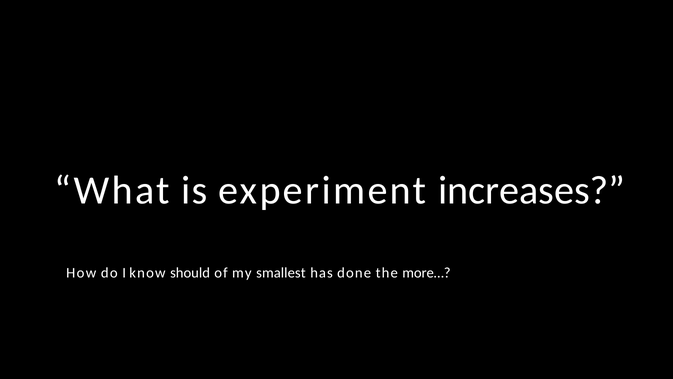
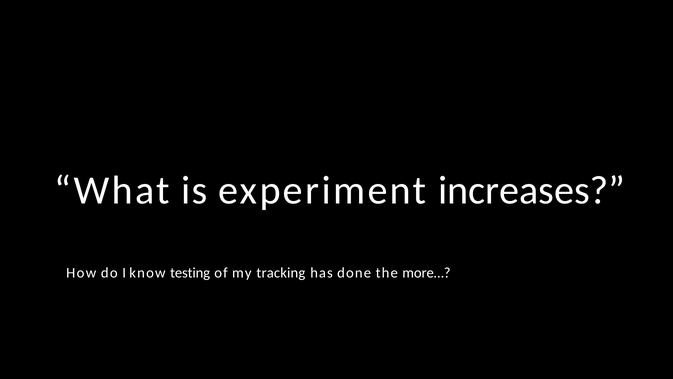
should: should -> testing
smallest: smallest -> tracking
